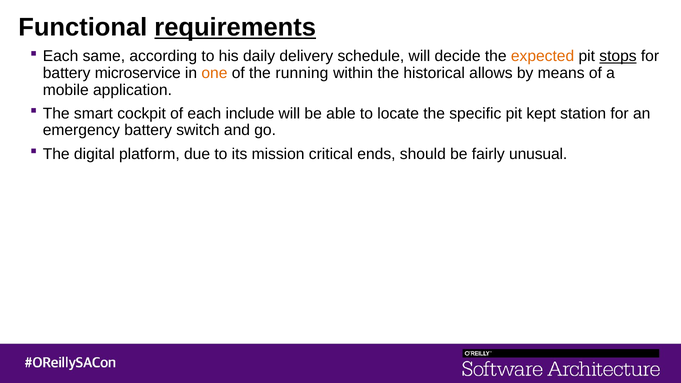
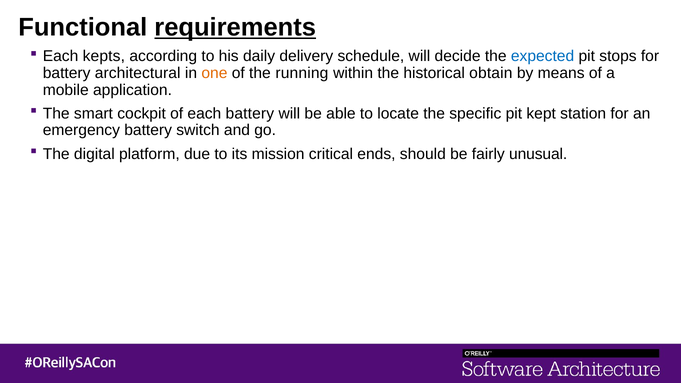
same: same -> kepts
expected colour: orange -> blue
stops underline: present -> none
microservice: microservice -> architectural
allows: allows -> obtain
each include: include -> battery
